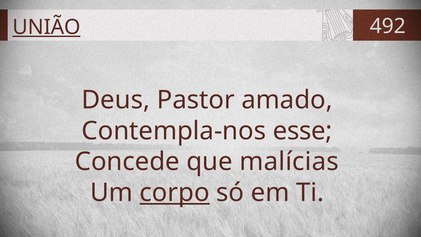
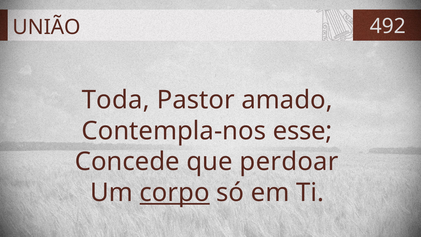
UNIÃO underline: present -> none
Deus: Deus -> Toda
malícias: malícias -> perdoar
